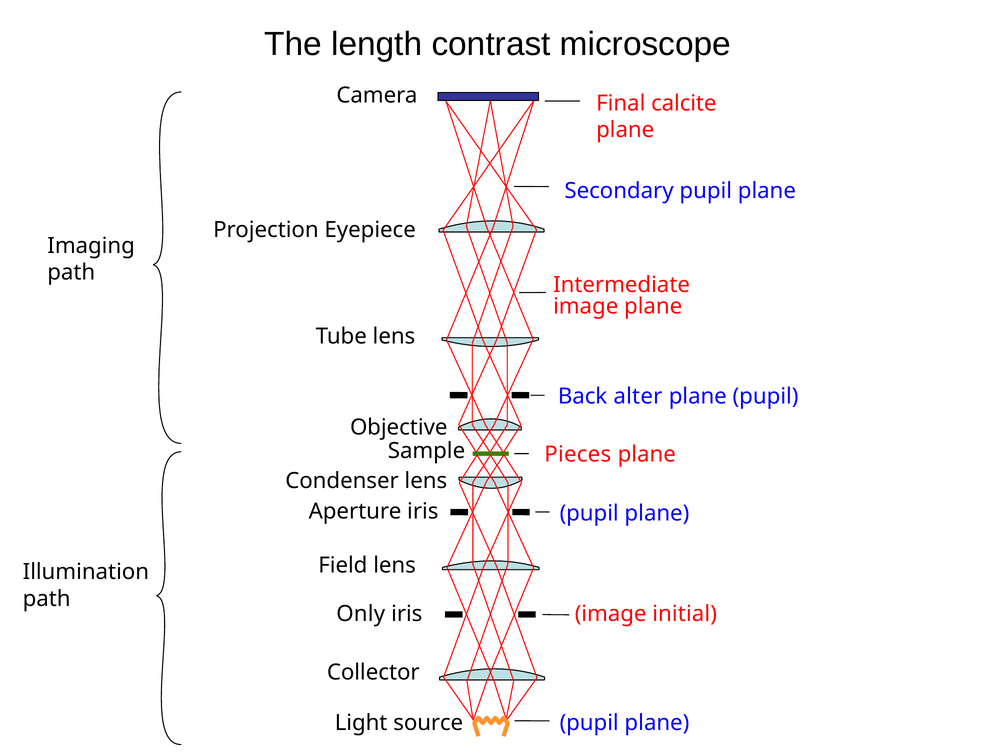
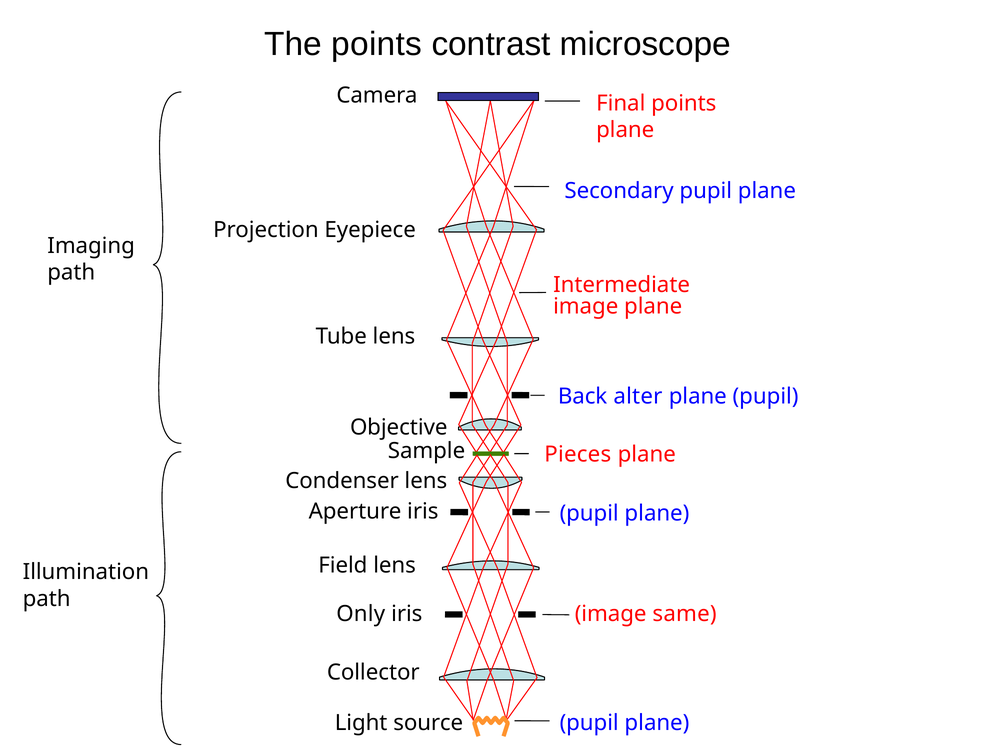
The length: length -> points
Final calcite: calcite -> points
initial: initial -> same
